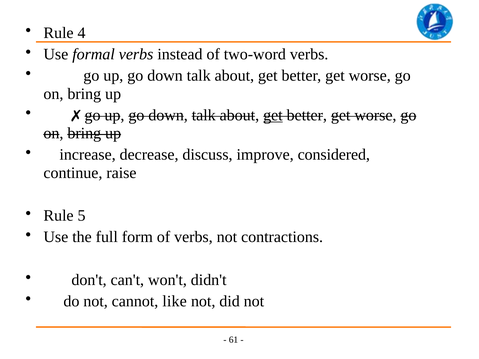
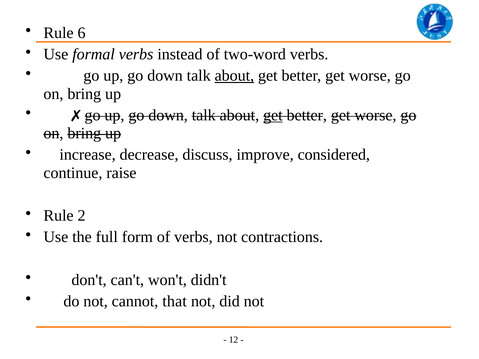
4: 4 -> 6
about at (234, 76) underline: none -> present
5: 5 -> 2
like: like -> that
61: 61 -> 12
